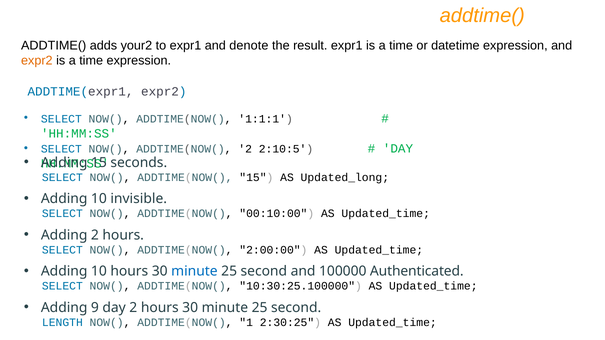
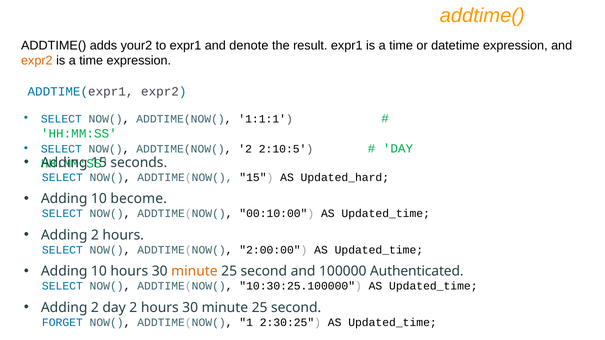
Updated_long: Updated_long -> Updated_hard
invisible: invisible -> become
minute at (194, 272) colour: blue -> orange
9 at (95, 308): 9 -> 2
LENGTH: LENGTH -> FORGET
